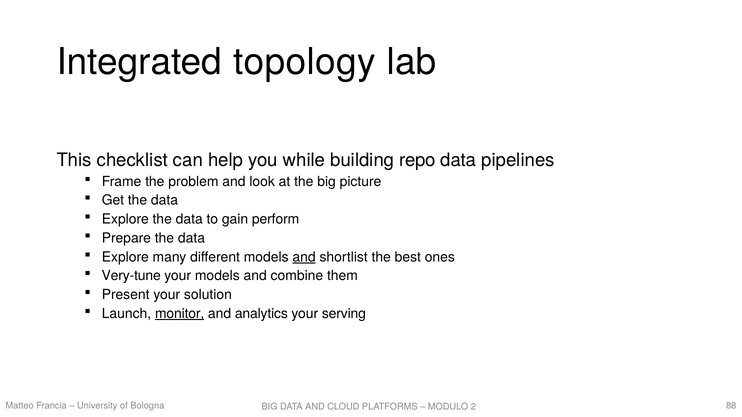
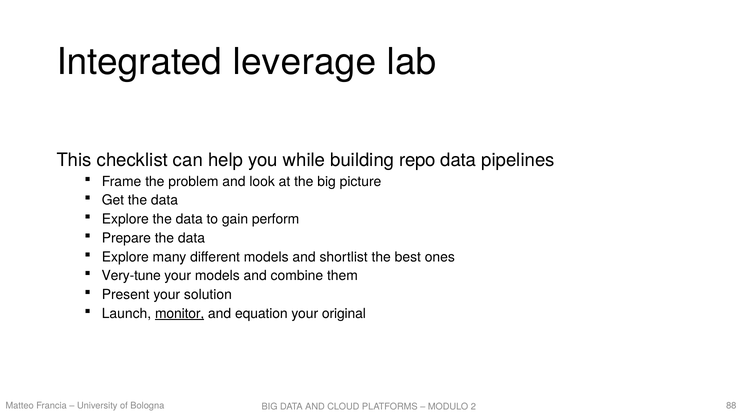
topology: topology -> leverage
and at (304, 257) underline: present -> none
analytics: analytics -> equation
serving: serving -> original
